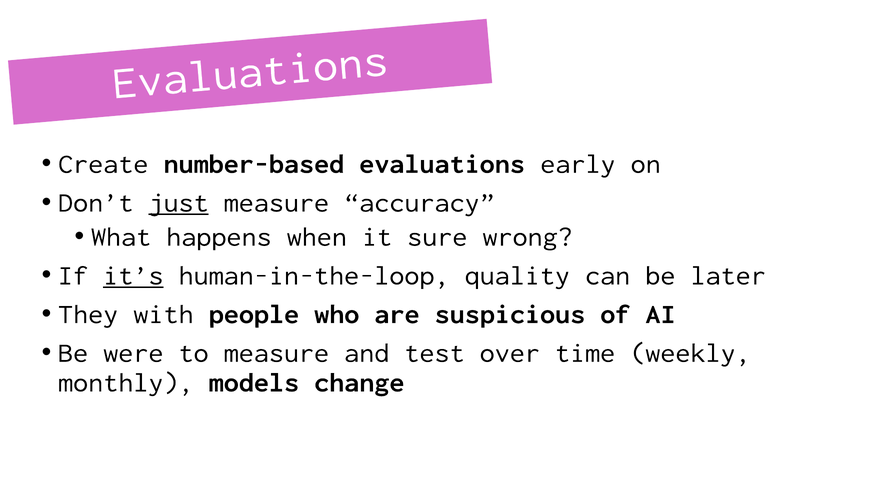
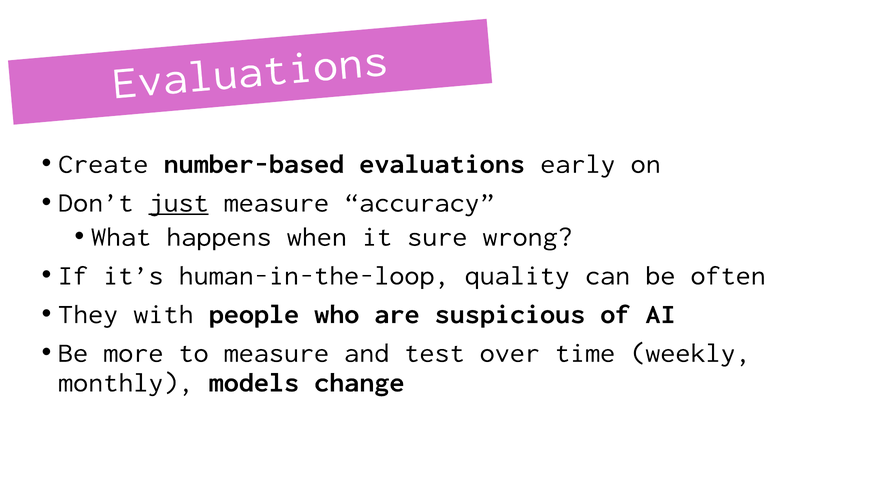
it’s underline: present -> none
later: later -> often
were: were -> more
